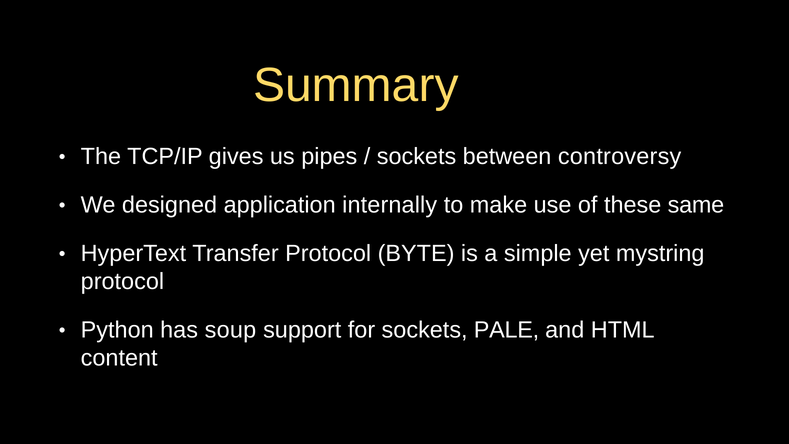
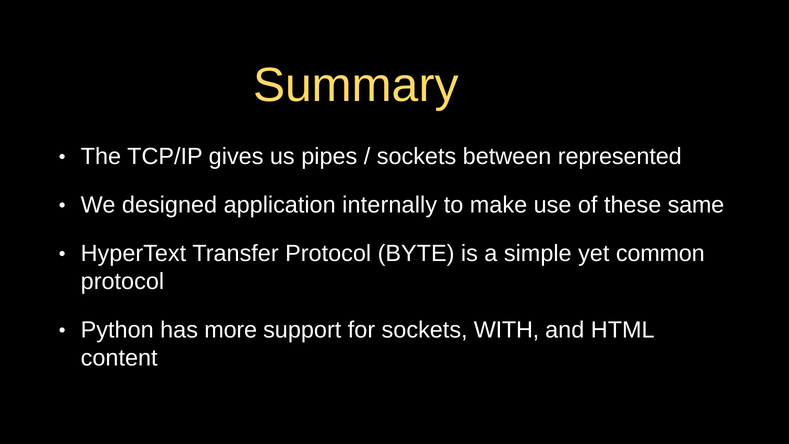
controversy: controversy -> represented
mystring: mystring -> common
soup: soup -> more
PALE: PALE -> WITH
